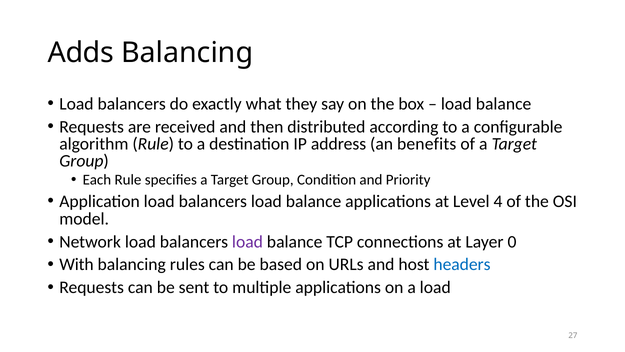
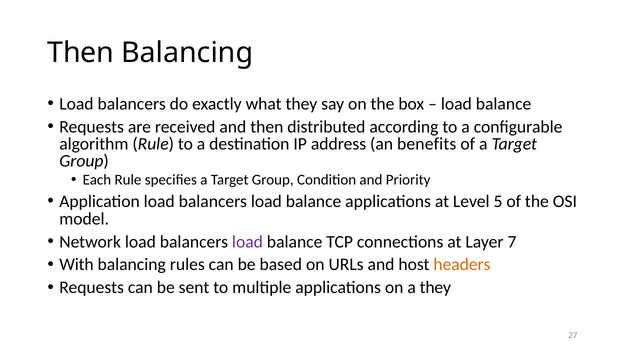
Adds at (81, 53): Adds -> Then
4: 4 -> 5
0: 0 -> 7
headers colour: blue -> orange
a load: load -> they
